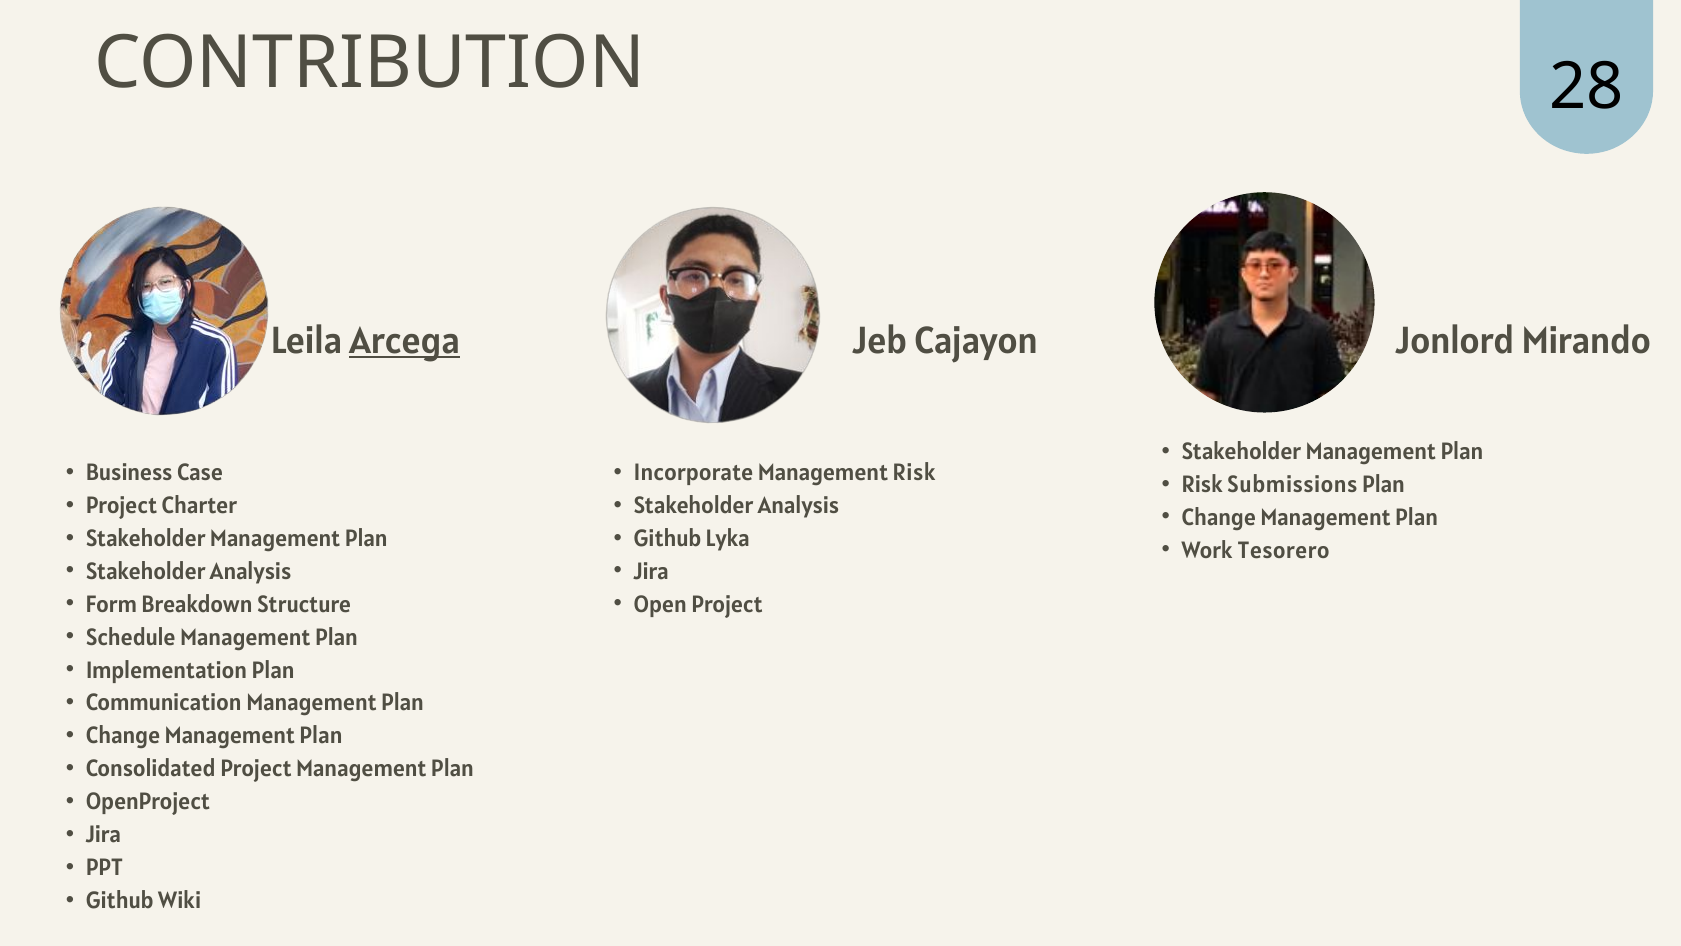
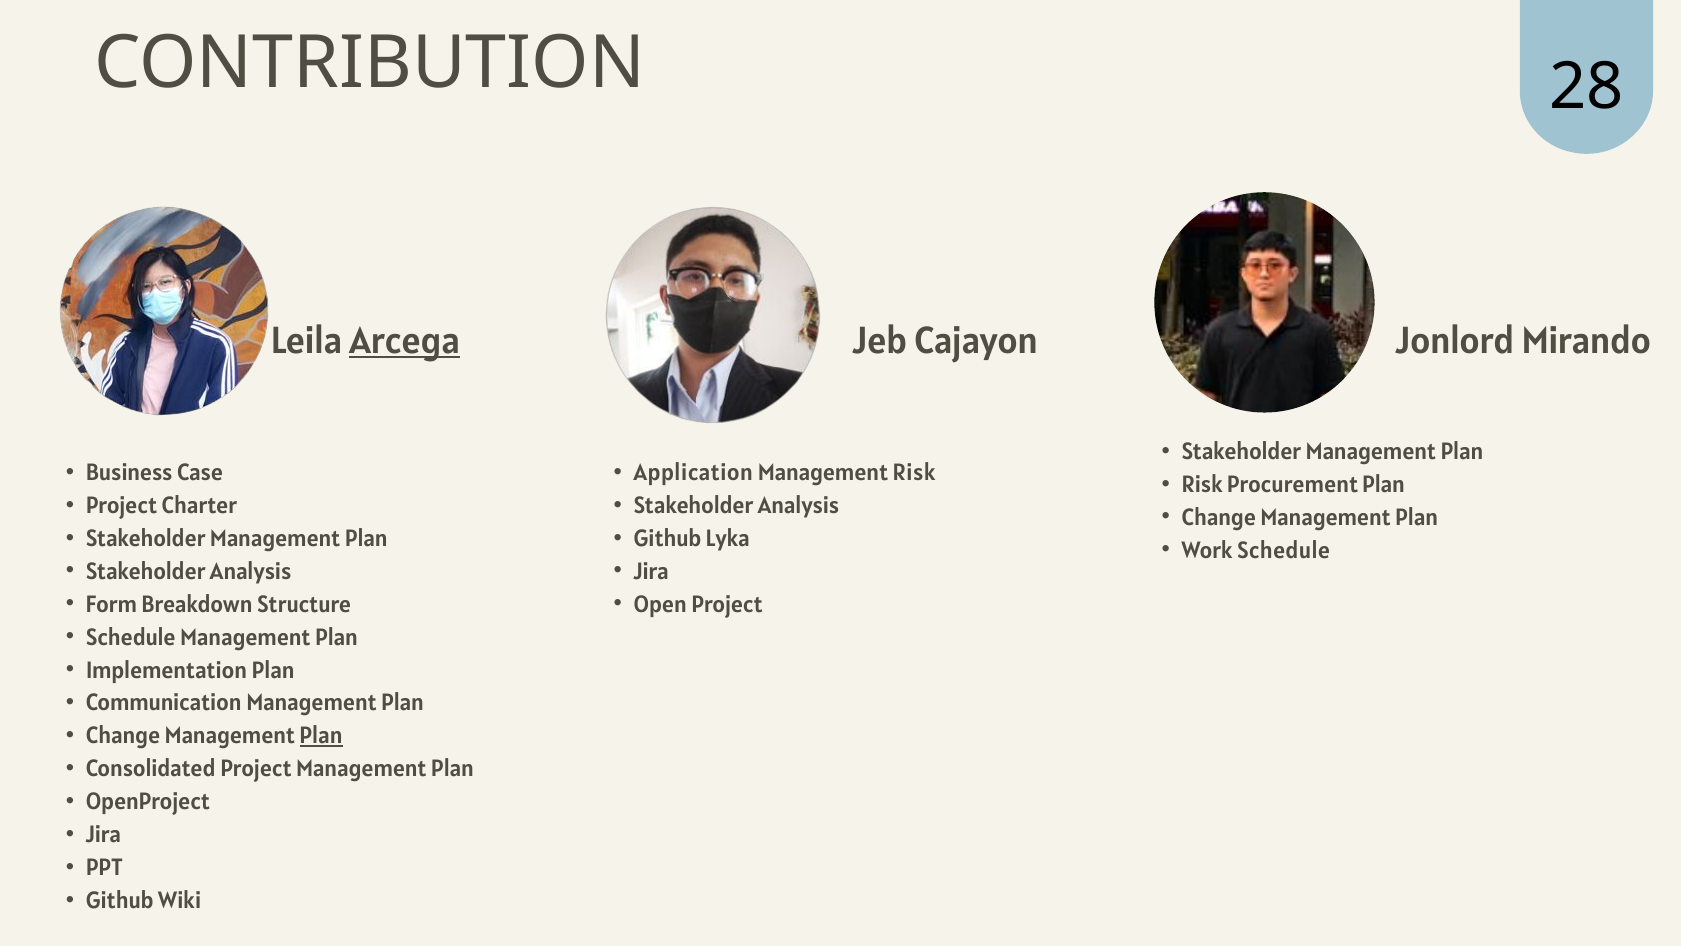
Incorporate: Incorporate -> Application
Submissions: Submissions -> Procurement
Work Tesorero: Tesorero -> Schedule
Plan at (321, 736) underline: none -> present
